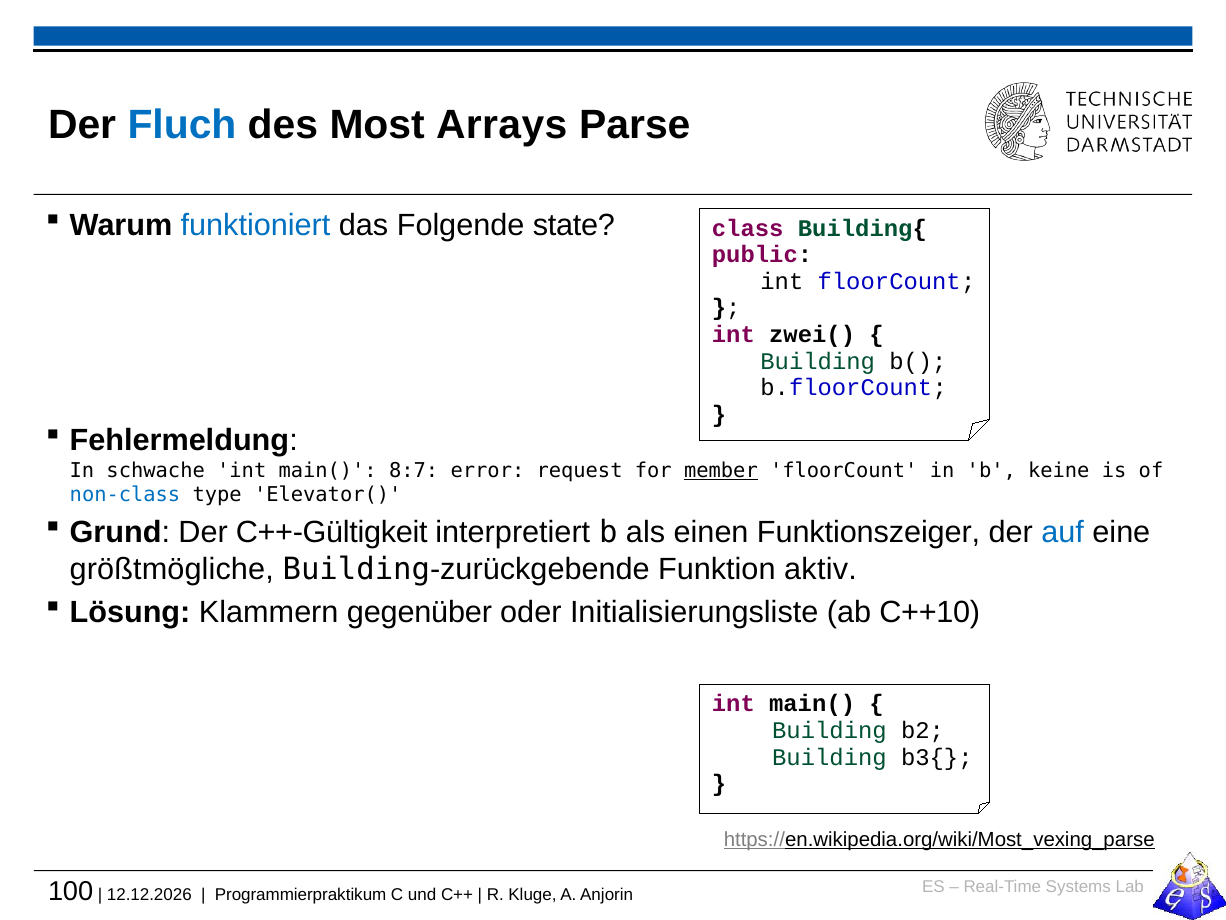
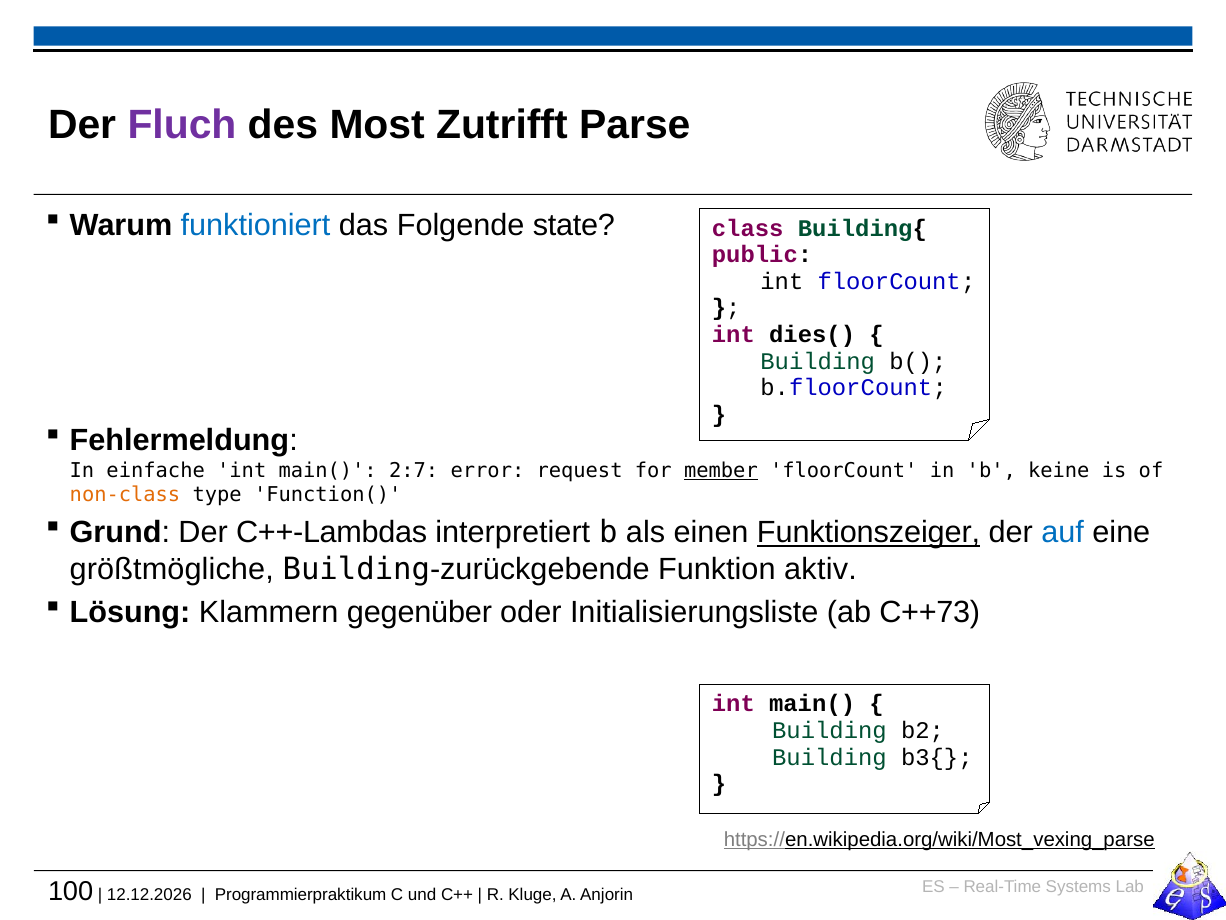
Fluch colour: blue -> purple
Arrays: Arrays -> Zutrifft
zwei(: zwei( -> dies(
schwache: schwache -> einfache
8:7: 8:7 -> 2:7
non-class colour: blue -> orange
Elevator(: Elevator( -> Function(
C++-Gültigkeit: C++-Gültigkeit -> C++-Lambdas
Funktionszeiger underline: none -> present
C++10: C++10 -> C++73
